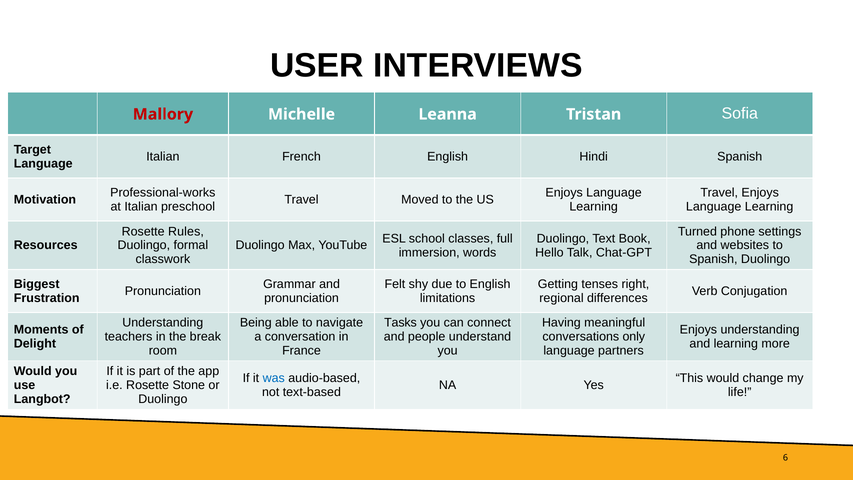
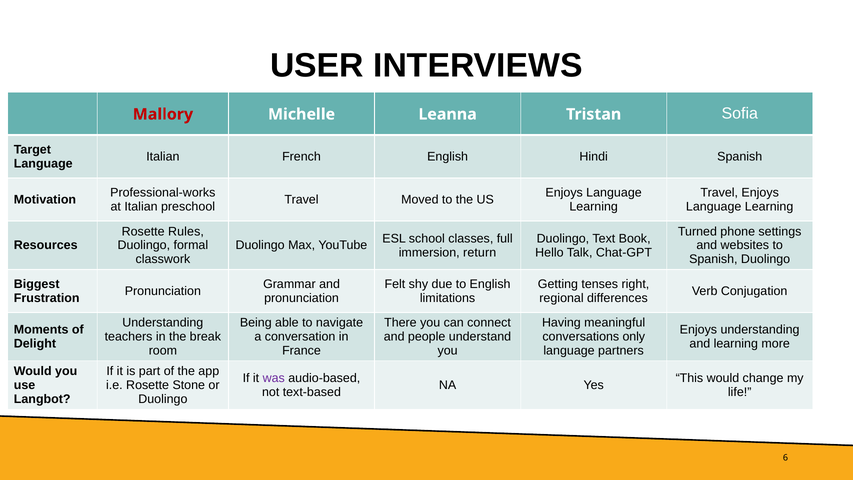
words: words -> return
Tasks: Tasks -> There
was colour: blue -> purple
